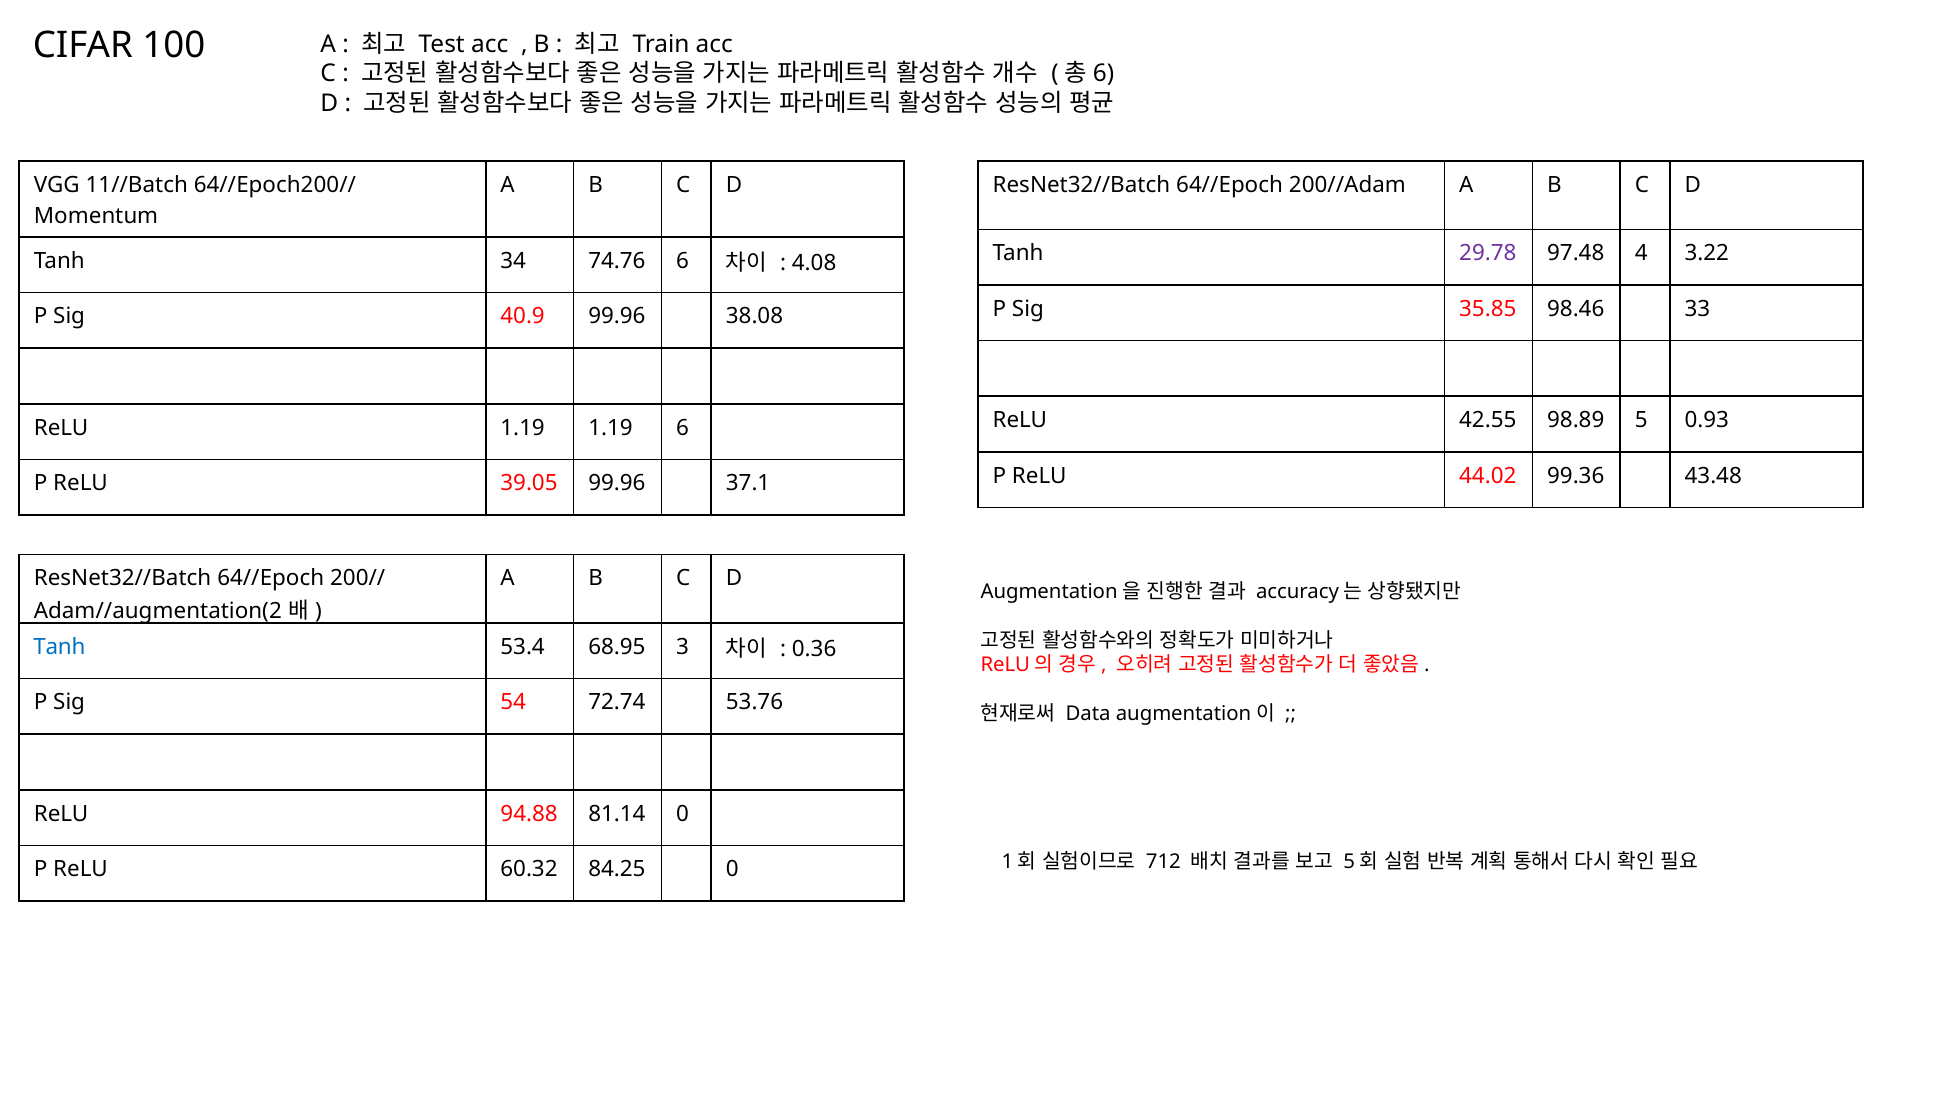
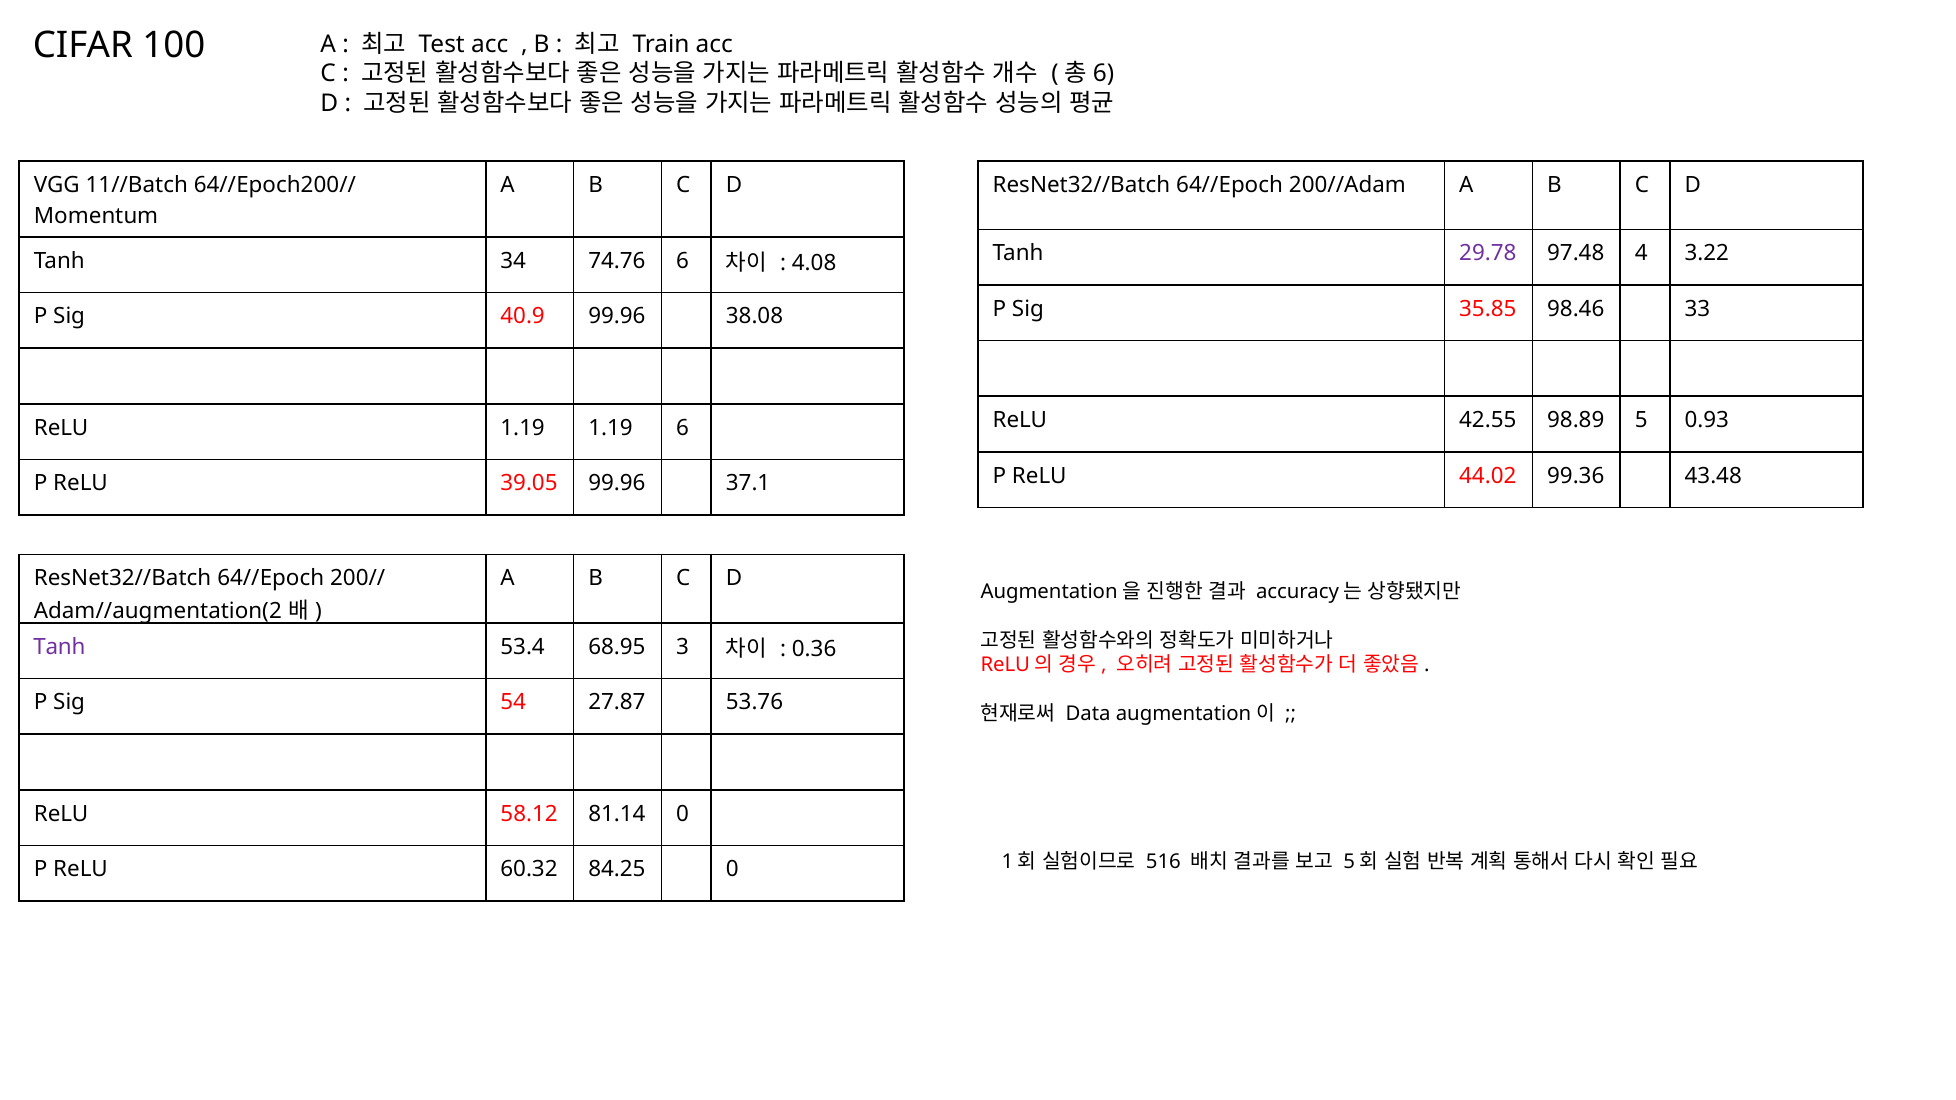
Tanh at (59, 647) colour: blue -> purple
72.74: 72.74 -> 27.87
94.88: 94.88 -> 58.12
712: 712 -> 516
